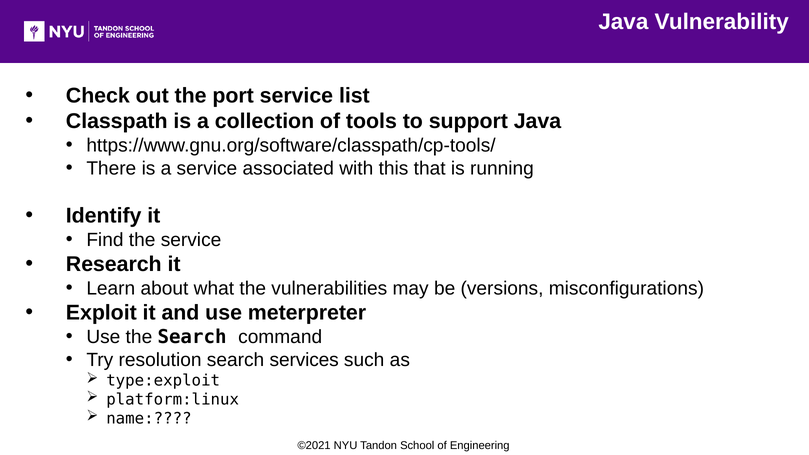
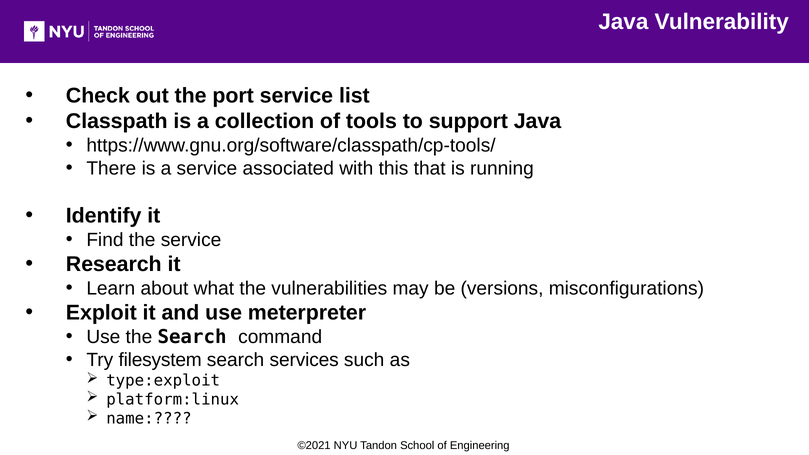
resolution: resolution -> filesystem
